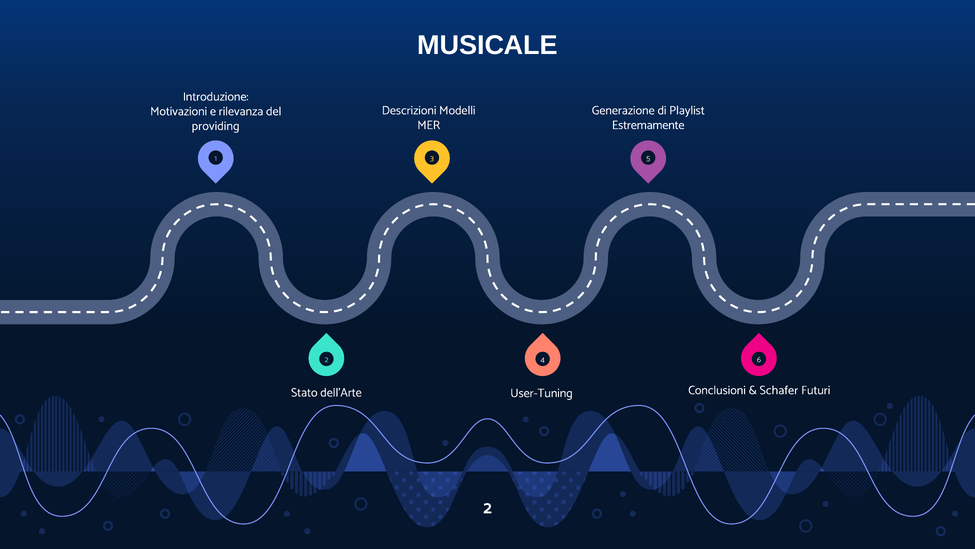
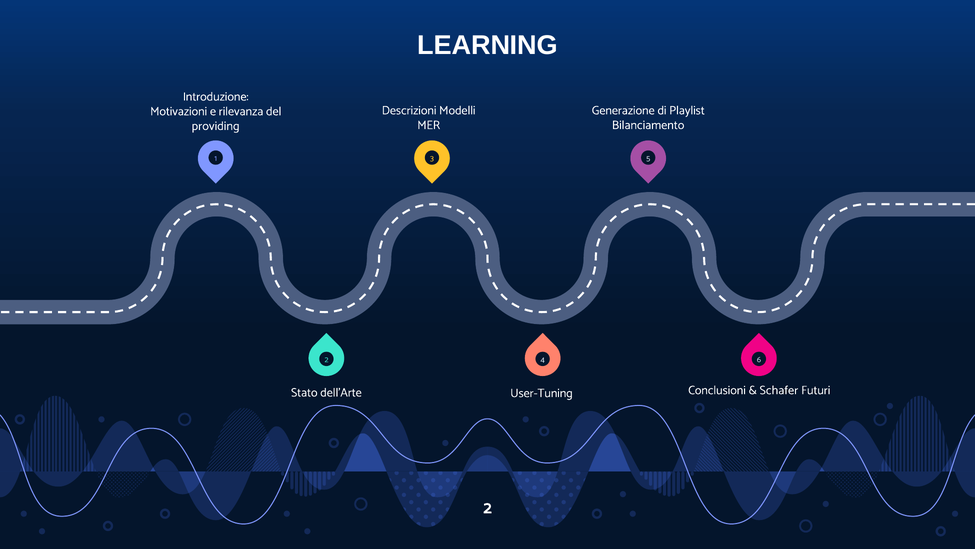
MUSICALE: MUSICALE -> LEARNING
Estremamente: Estremamente -> Bilanciamento
